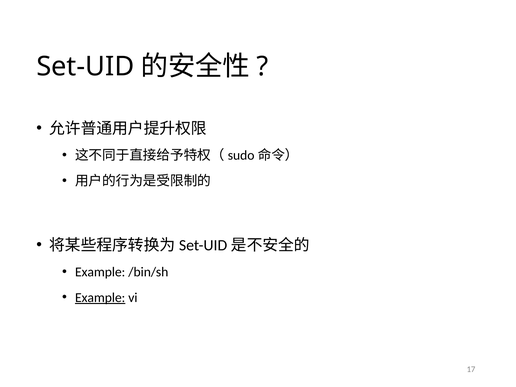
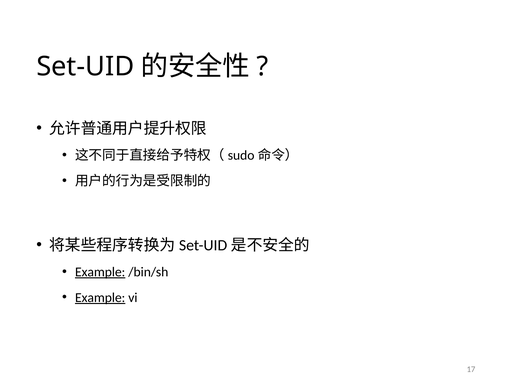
Example at (100, 272) underline: none -> present
